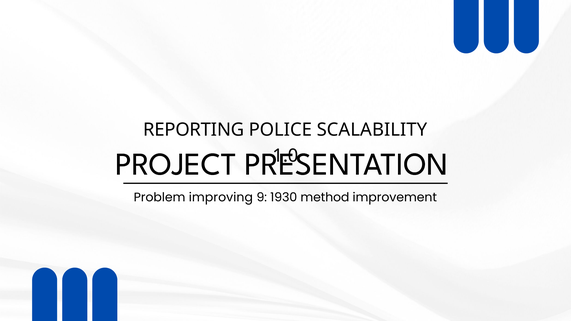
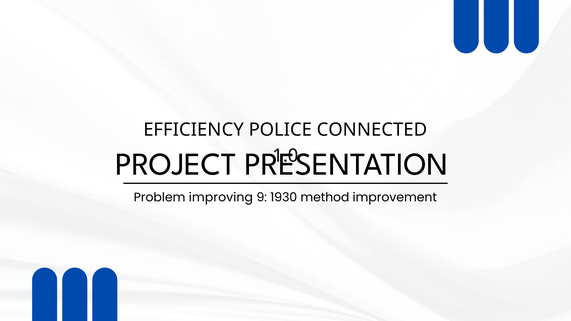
REPORTING: REPORTING -> EFFICIENCY
SCALABILITY: SCALABILITY -> CONNECTED
